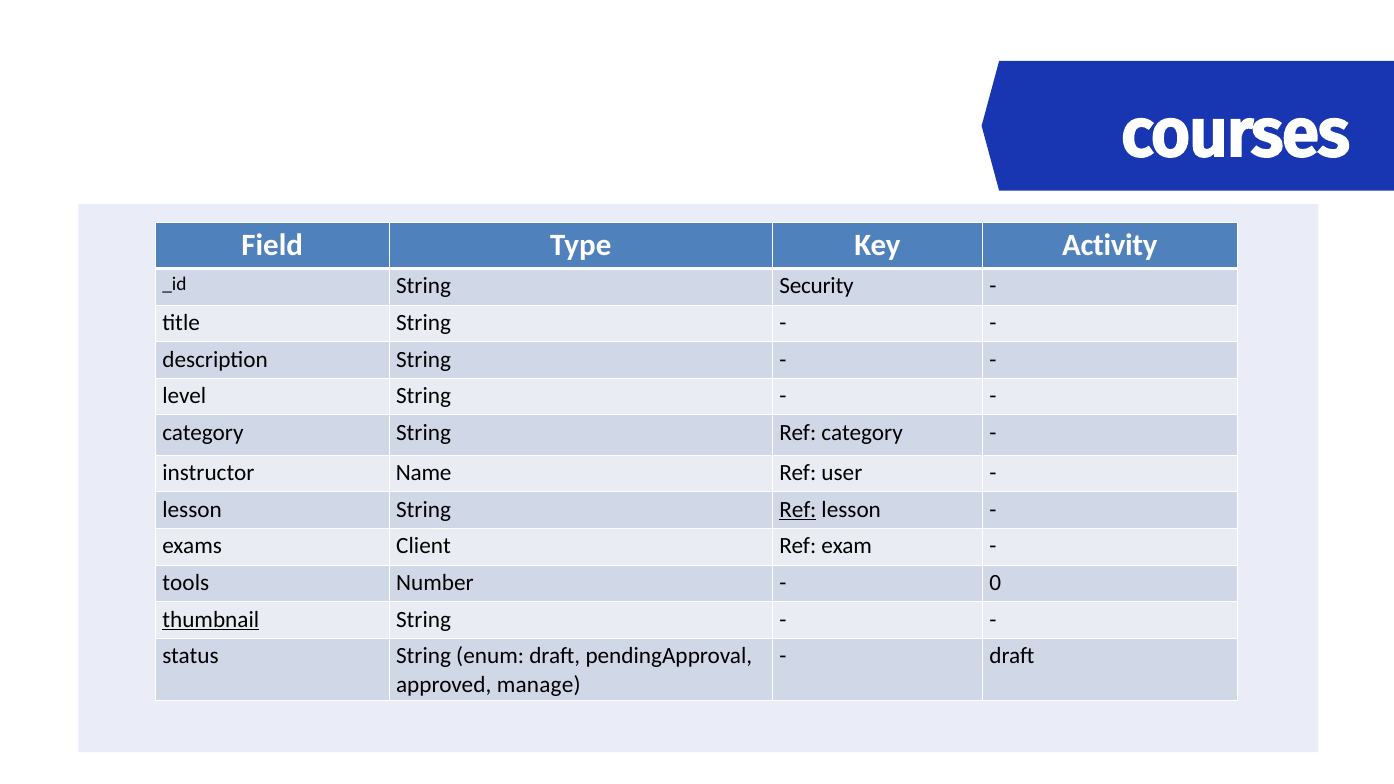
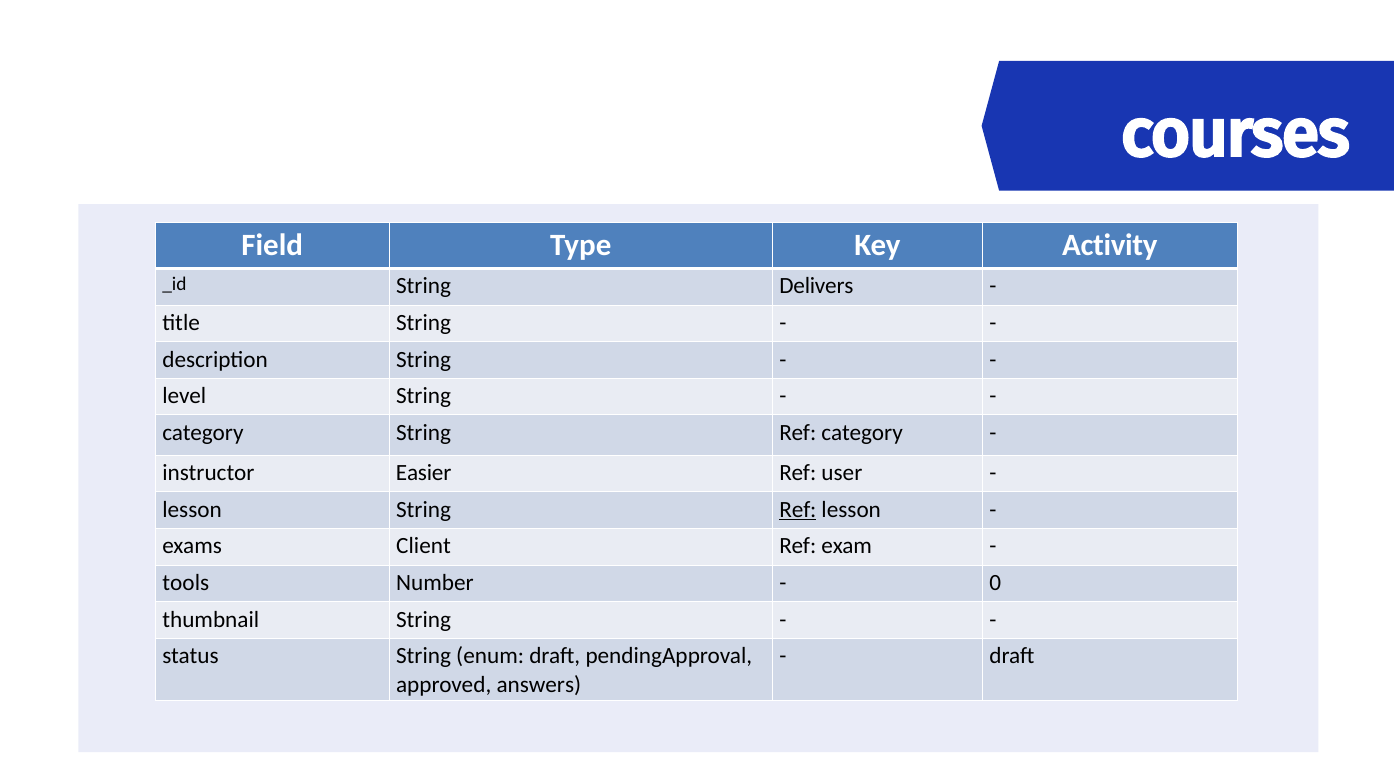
Security: Security -> Delivers
Name: Name -> Easier
thumbnail underline: present -> none
manage: manage -> answers
